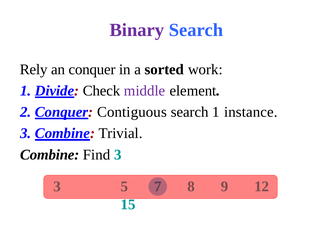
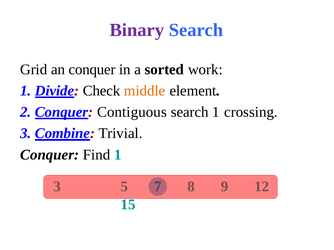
Rely: Rely -> Grid
middle colour: purple -> orange
instance: instance -> crossing
Combine at (50, 155): Combine -> Conquer
Find 3: 3 -> 1
